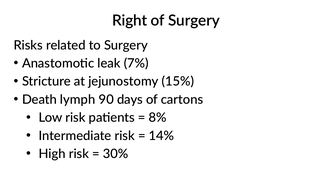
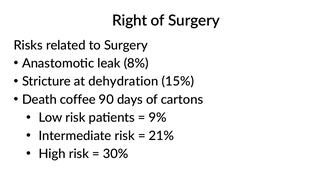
7%: 7% -> 8%
jejunostomy: jejunostomy -> dehydration
lymph: lymph -> coffee
8%: 8% -> 9%
14%: 14% -> 21%
